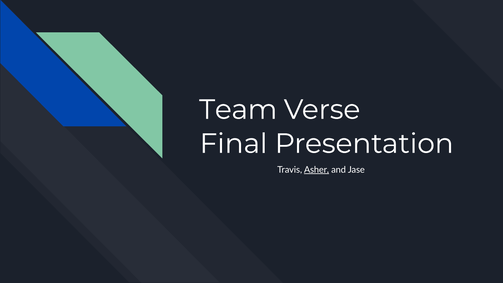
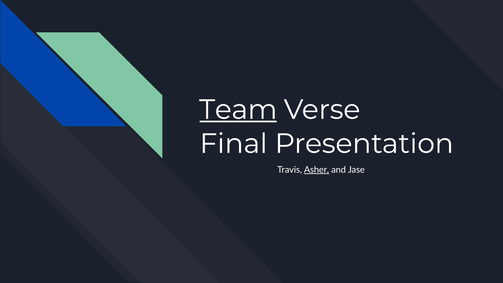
Team underline: none -> present
